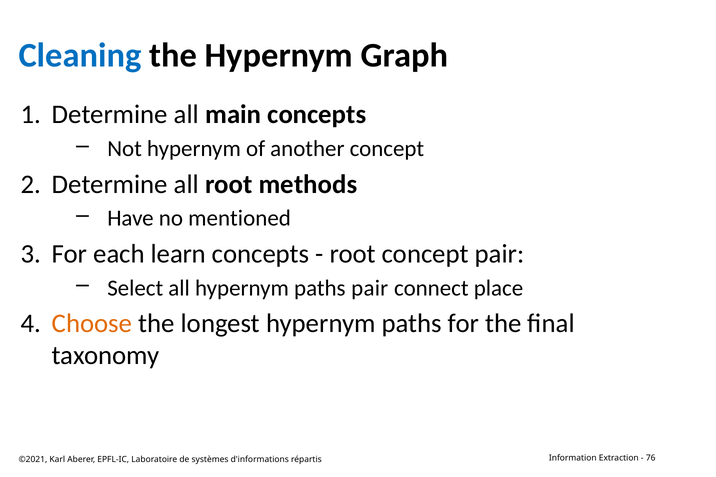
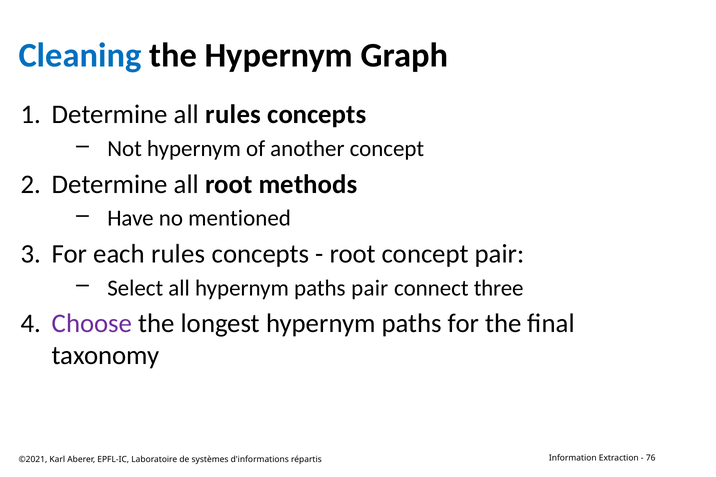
all main: main -> rules
each learn: learn -> rules
place: place -> three
Choose colour: orange -> purple
